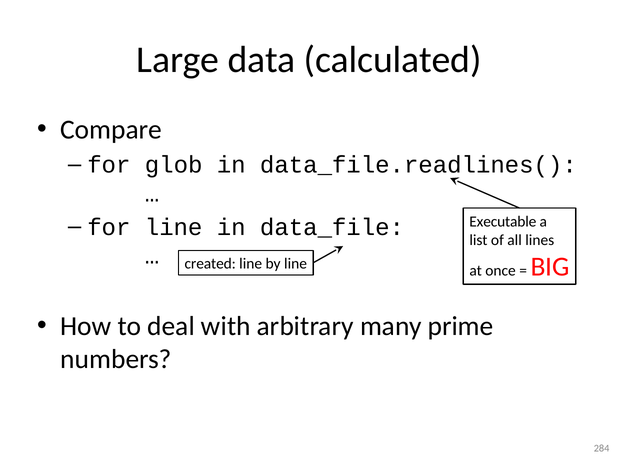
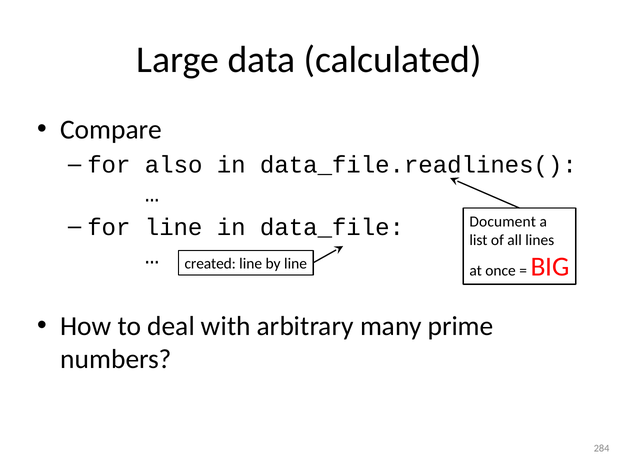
glob: glob -> also
Executable: Executable -> Document
